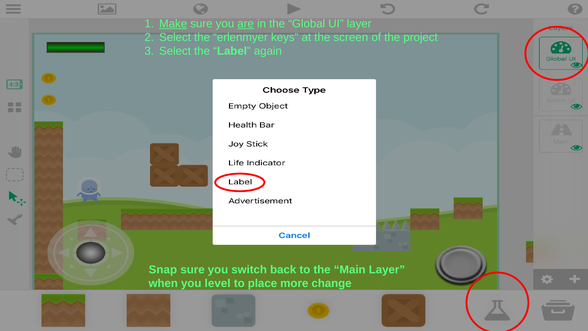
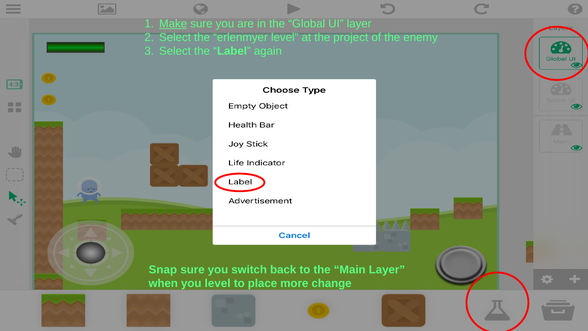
are underline: present -> none
erlenmyer keys: keys -> level
screen: screen -> project
project: project -> enemy
